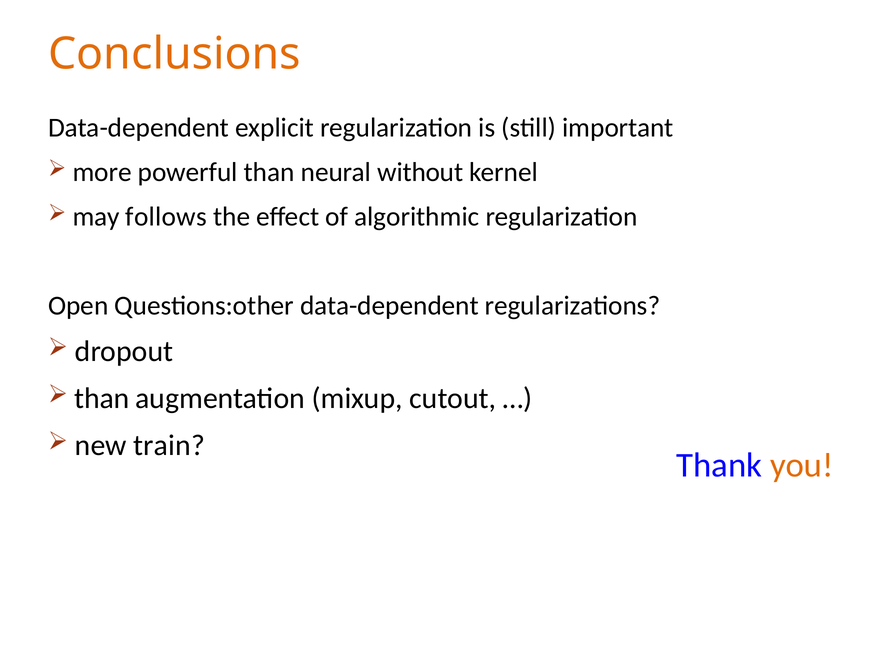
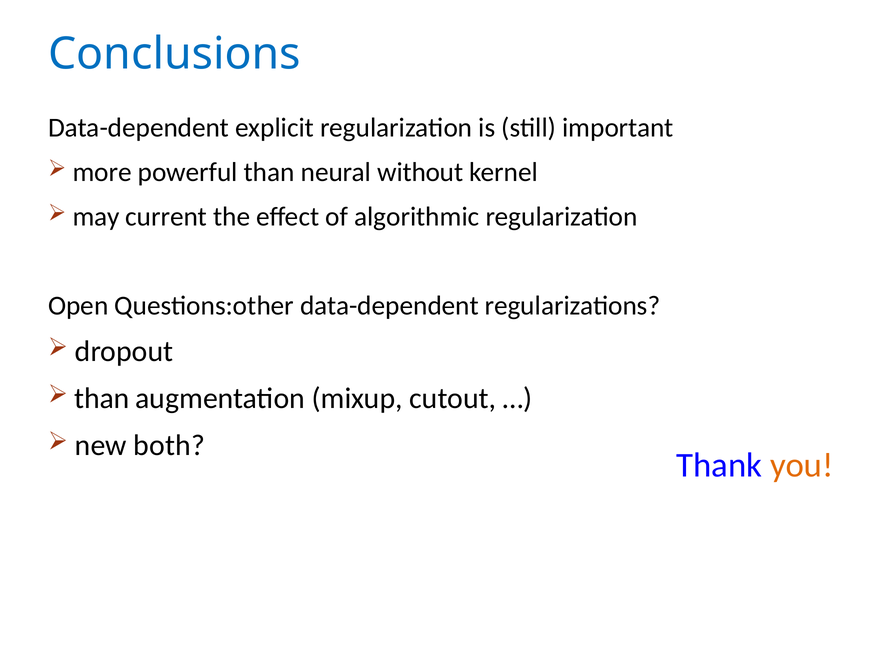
Conclusions colour: orange -> blue
follows: follows -> current
train: train -> both
